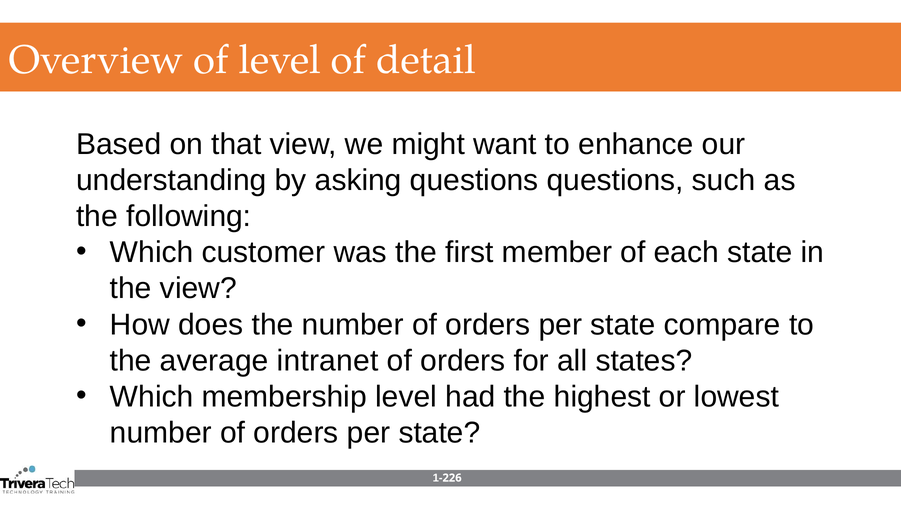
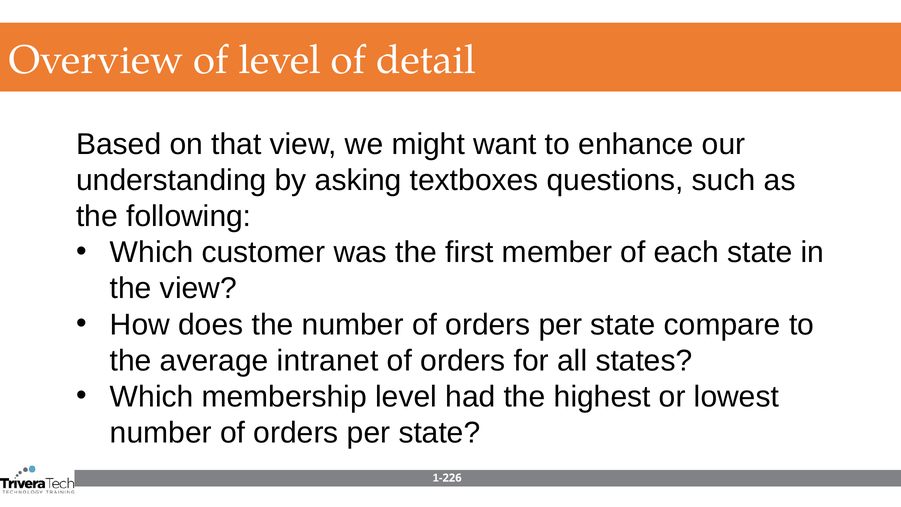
asking questions: questions -> textboxes
